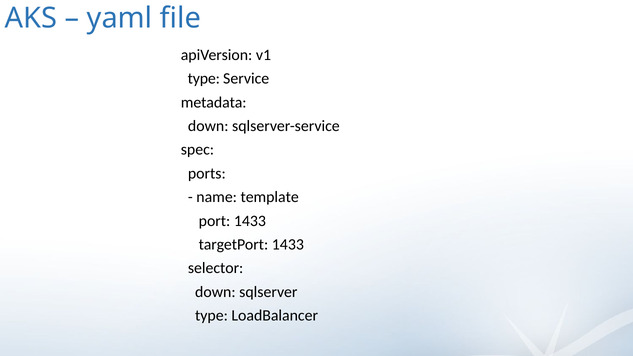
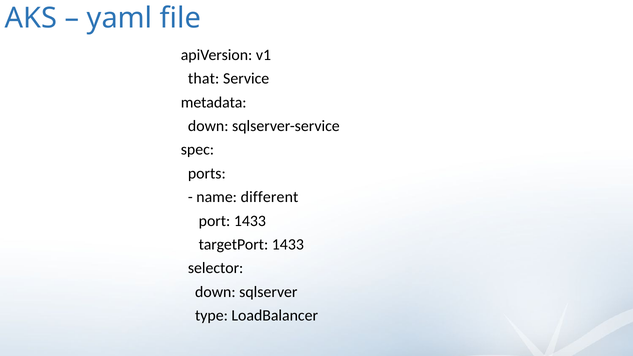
type at (204, 79): type -> that
template: template -> different
